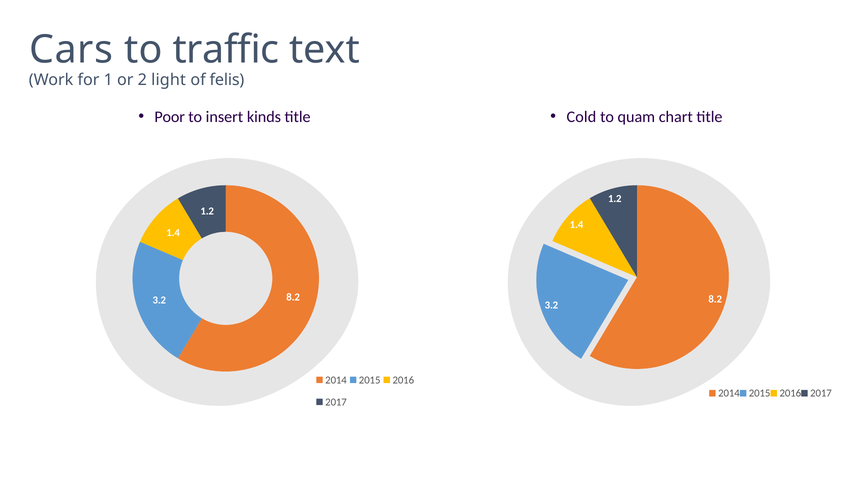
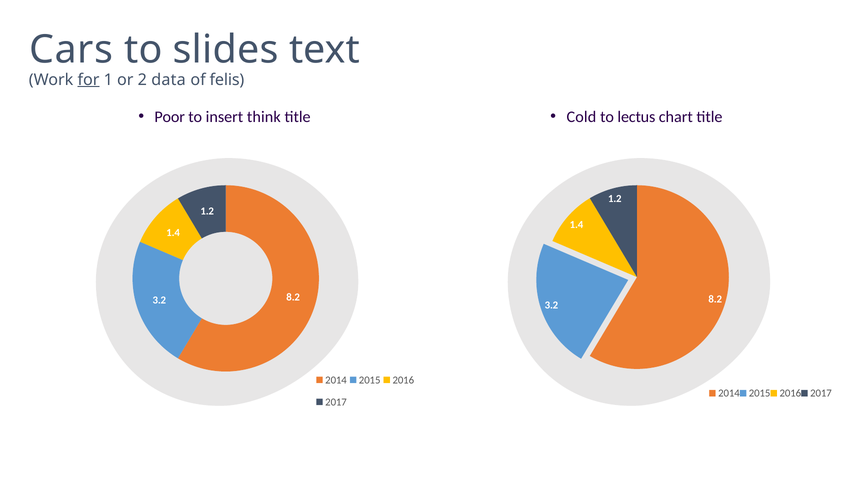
traffic: traffic -> slides
for underline: none -> present
light: light -> data
kinds: kinds -> think
quam: quam -> lectus
